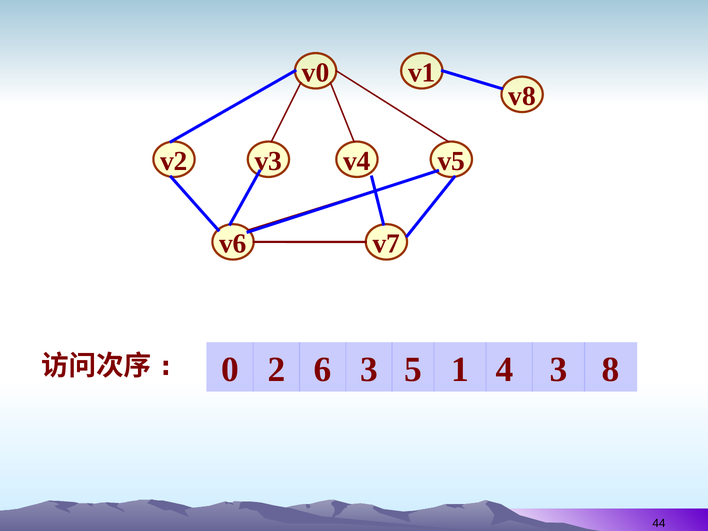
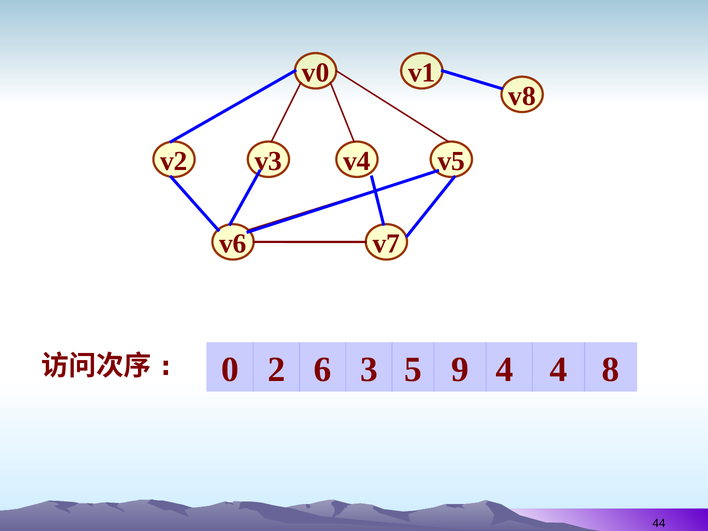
1: 1 -> 9
4 3: 3 -> 4
